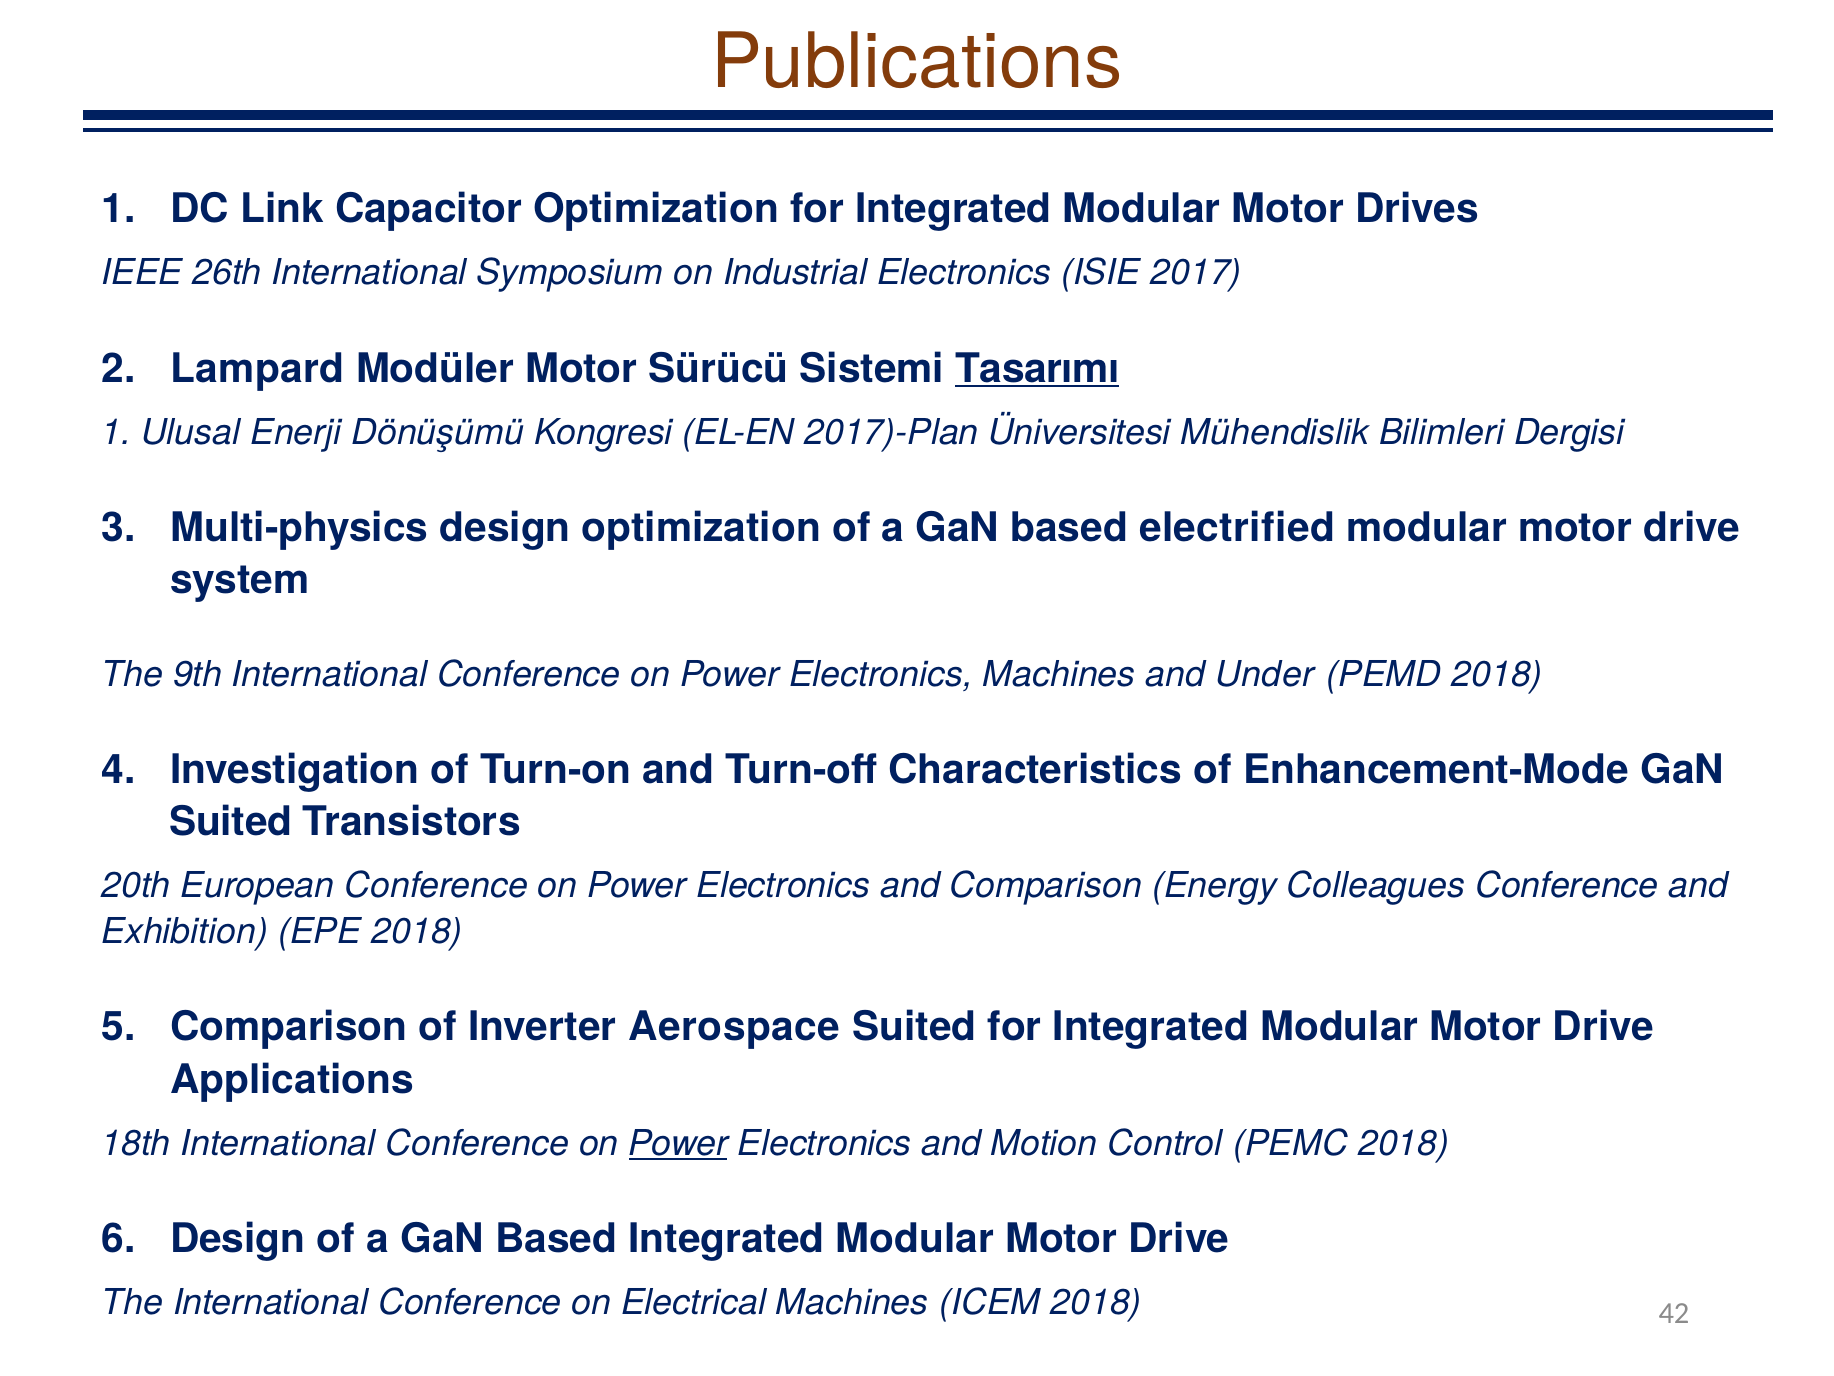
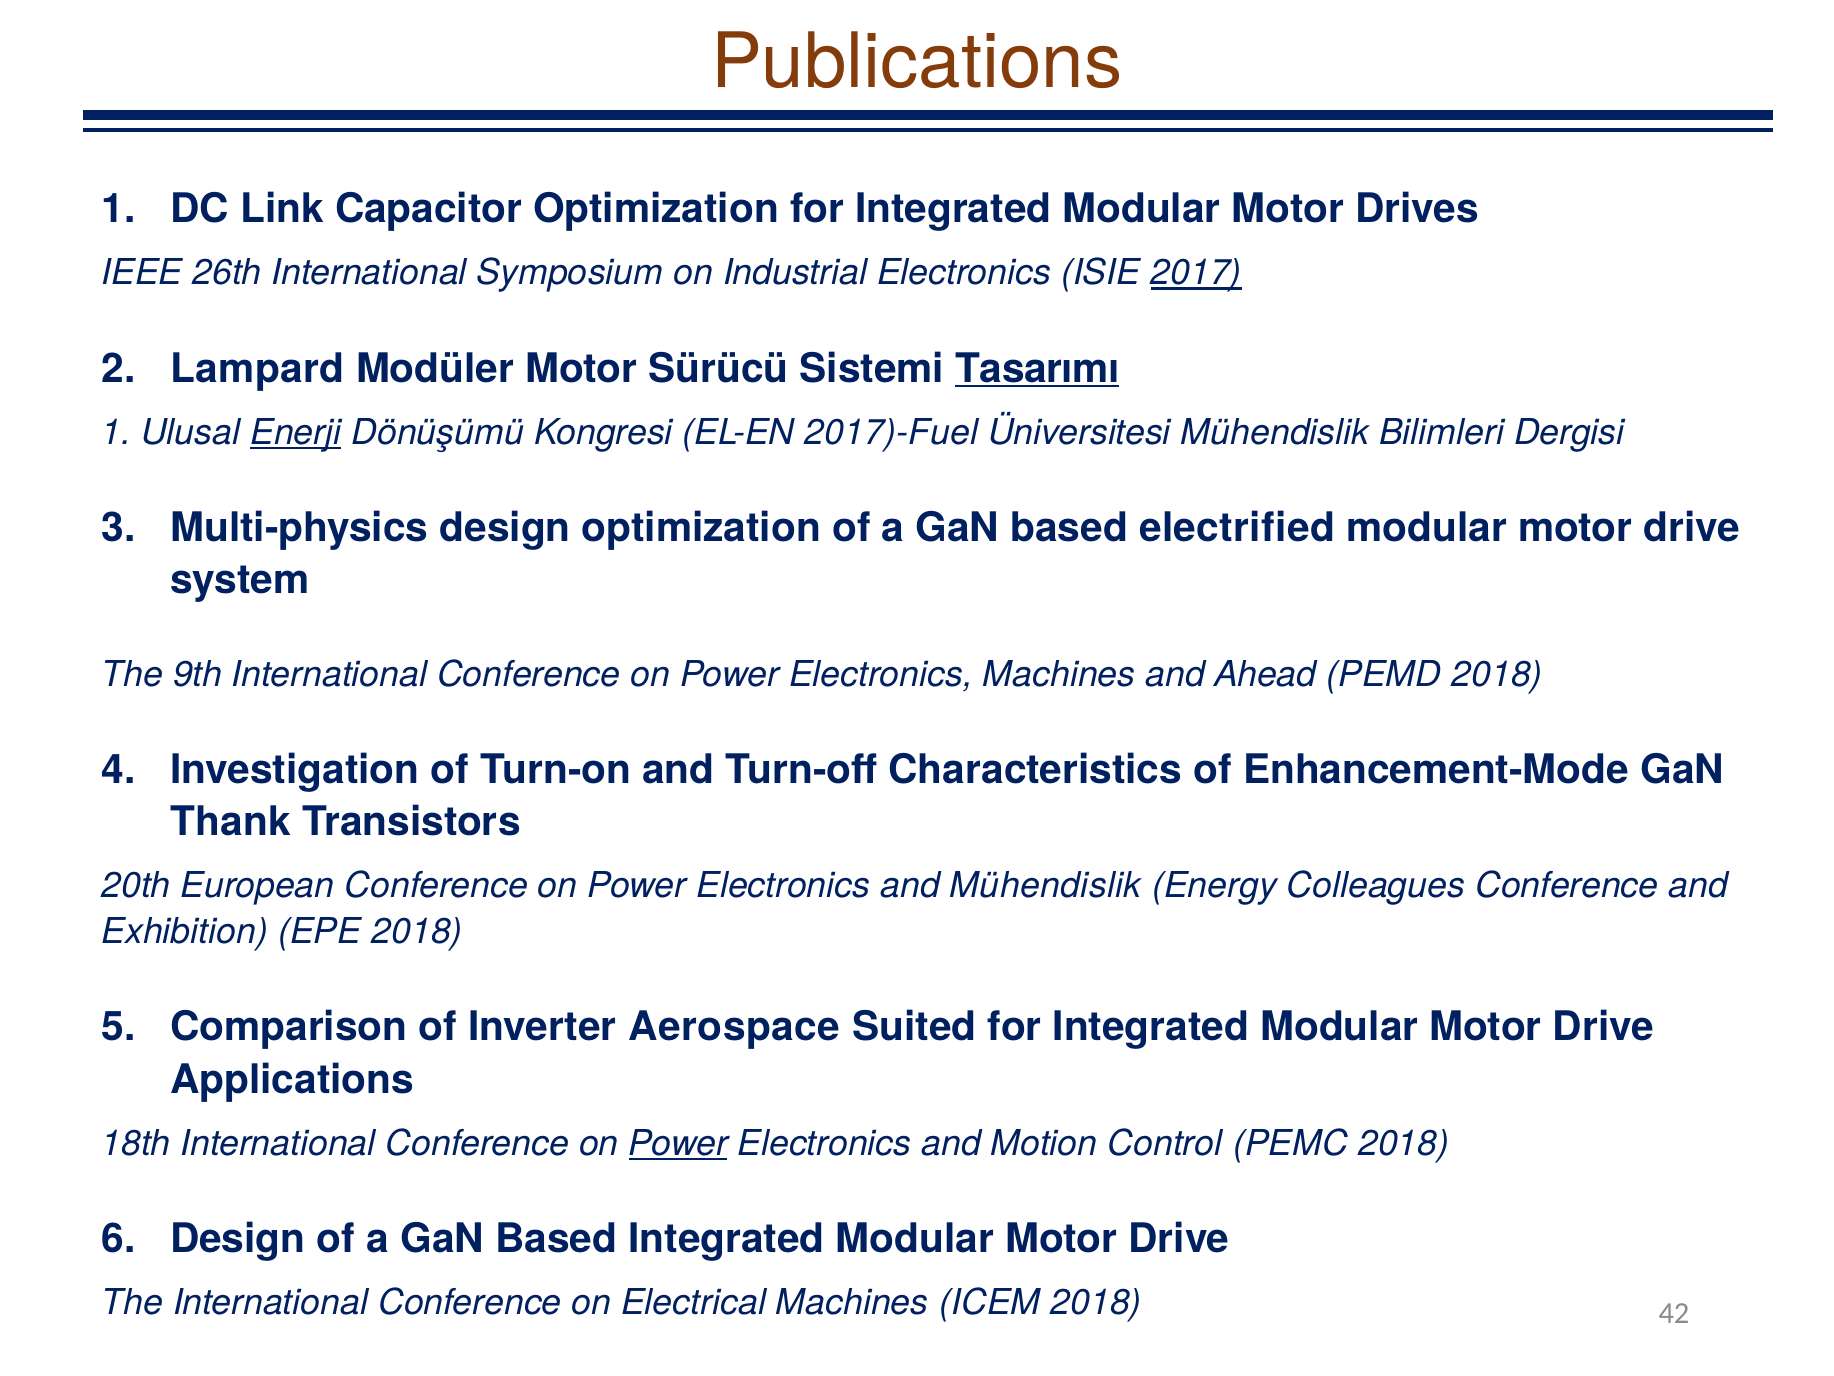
2017 underline: none -> present
Enerji underline: none -> present
2017)-Plan: 2017)-Plan -> 2017)-Fuel
Under: Under -> Ahead
Suited at (231, 822): Suited -> Thank
and Comparison: Comparison -> Mühendislik
